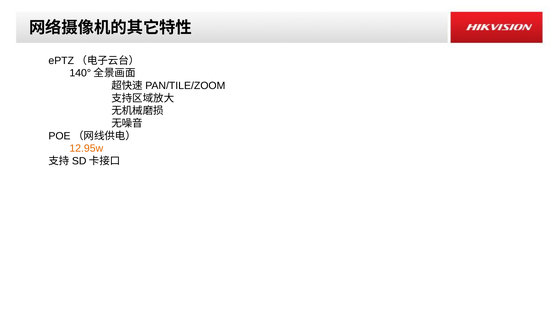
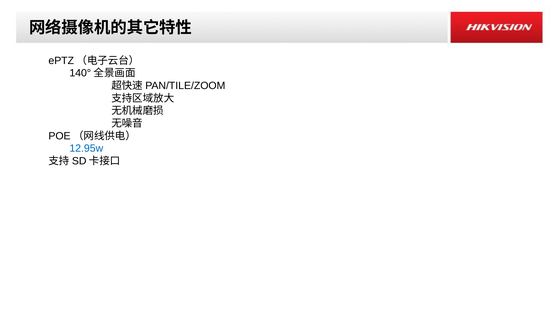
12.95w colour: orange -> blue
